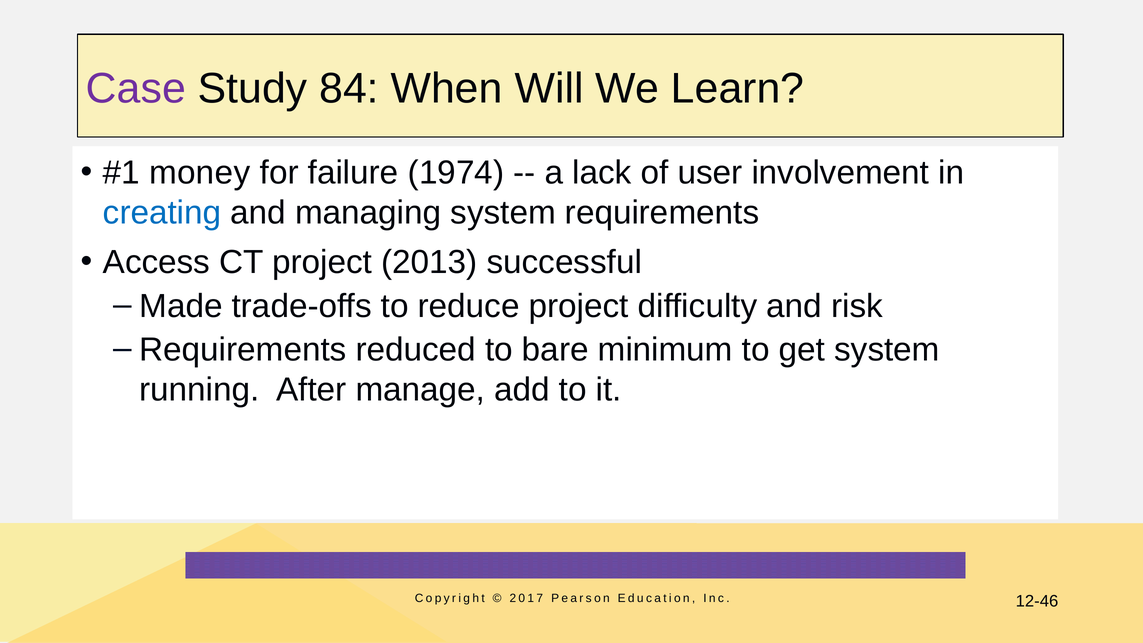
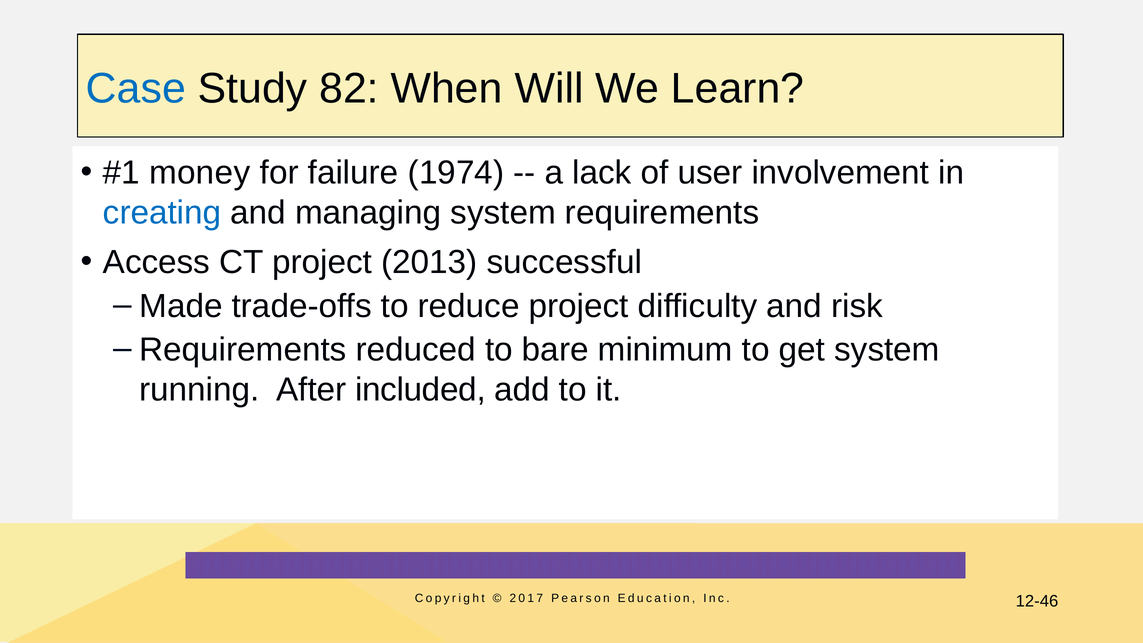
Case colour: purple -> blue
84: 84 -> 82
manage: manage -> included
